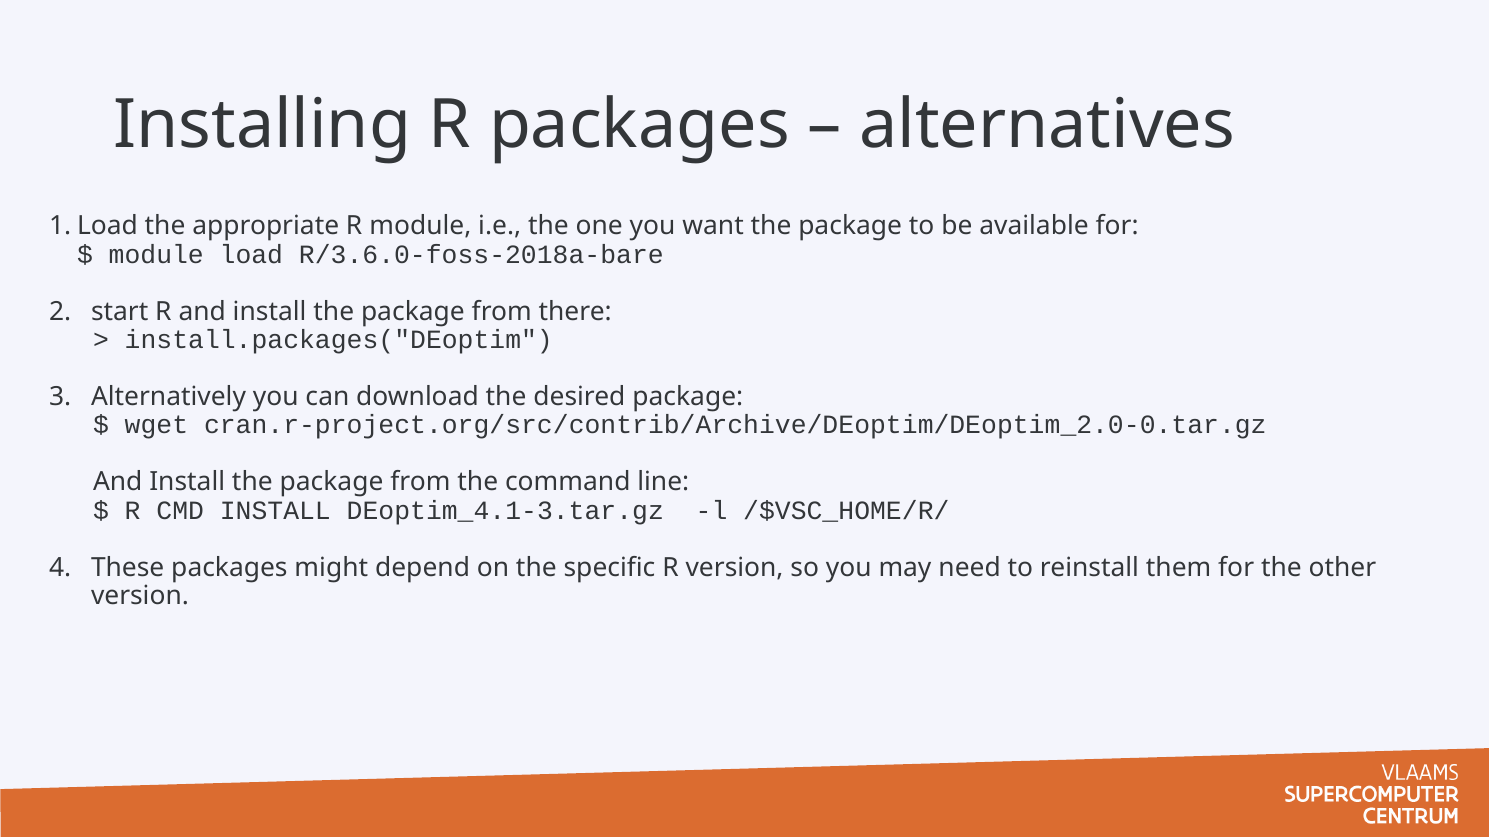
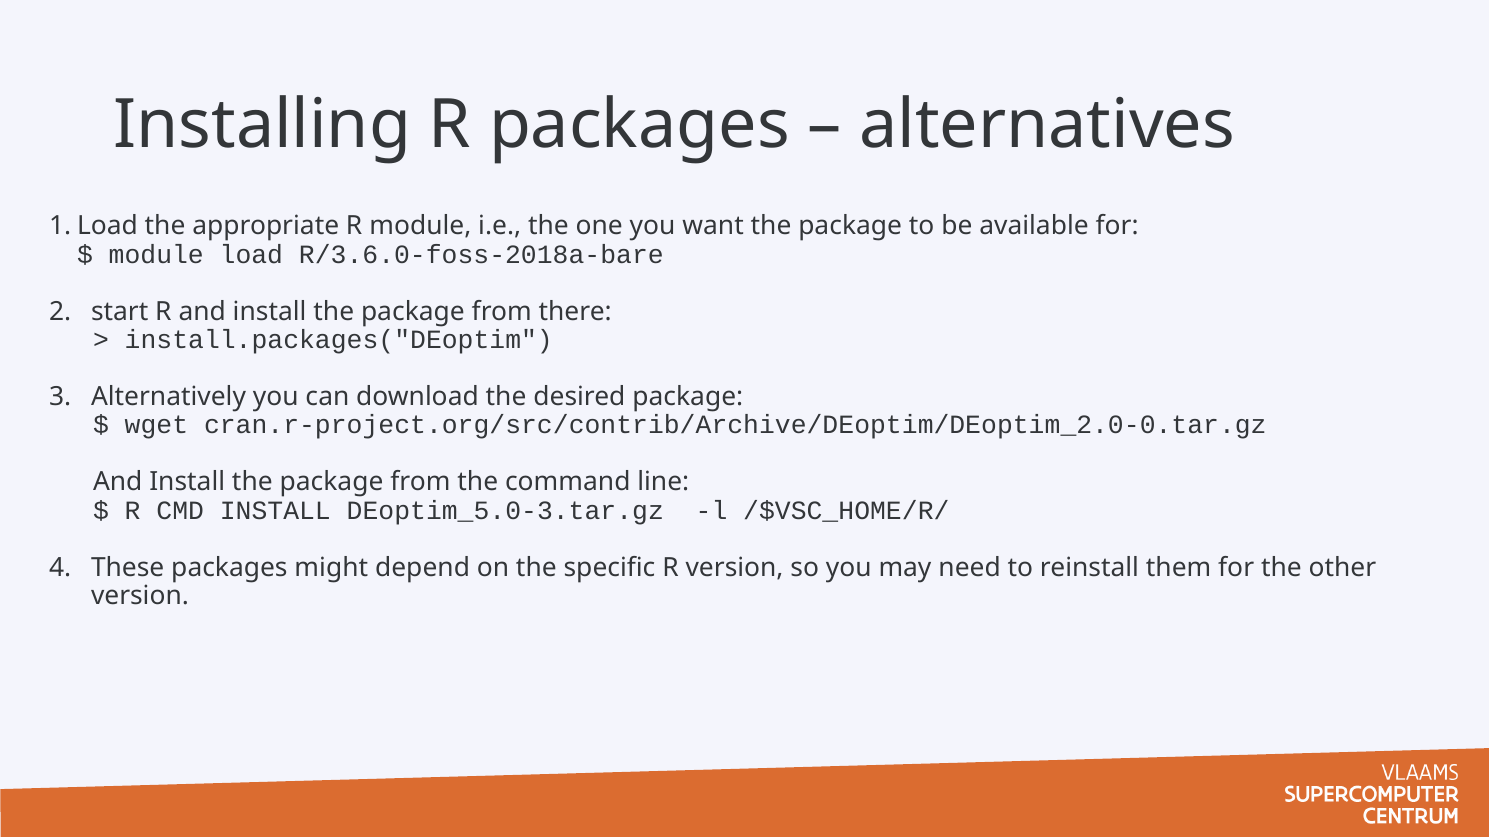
DEoptim_4.1-3.tar.gz: DEoptim_4.1-3.tar.gz -> DEoptim_5.0-3.tar.gz
